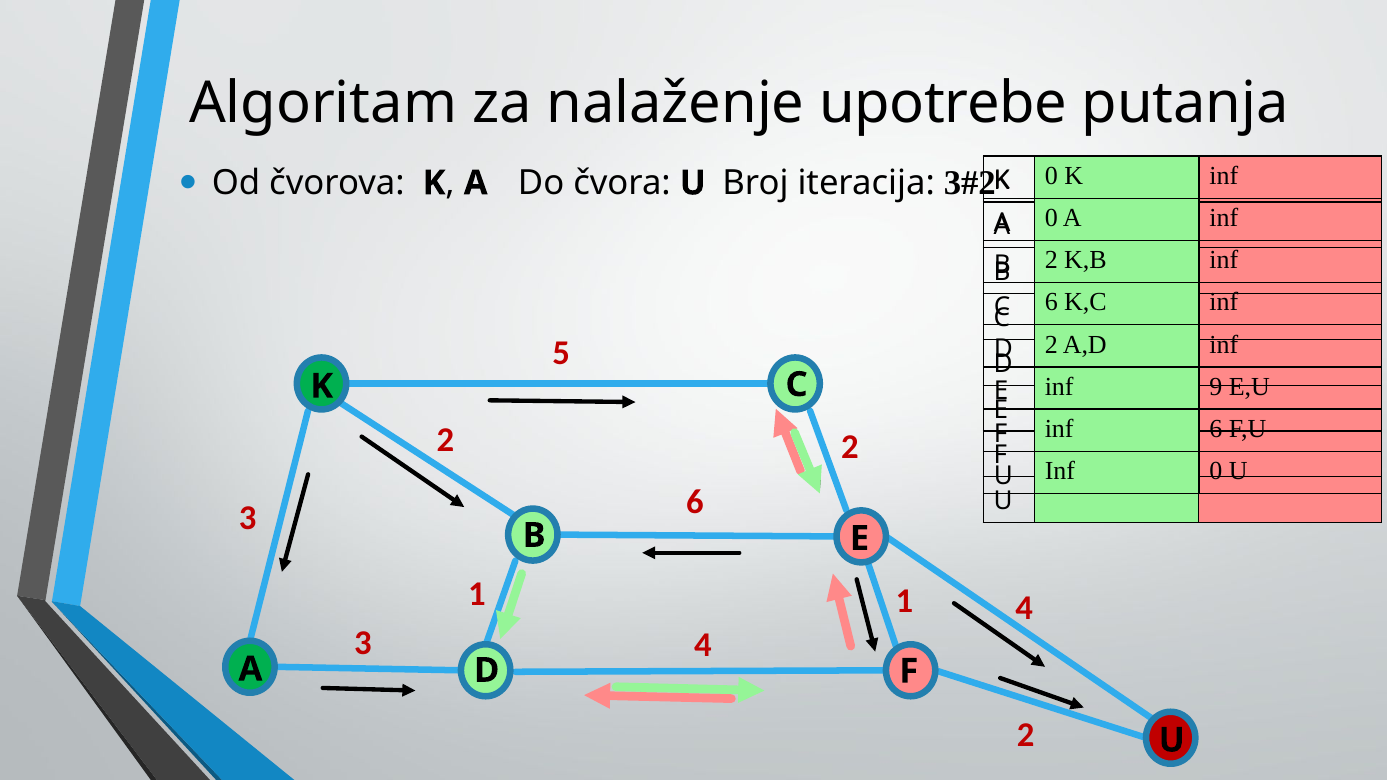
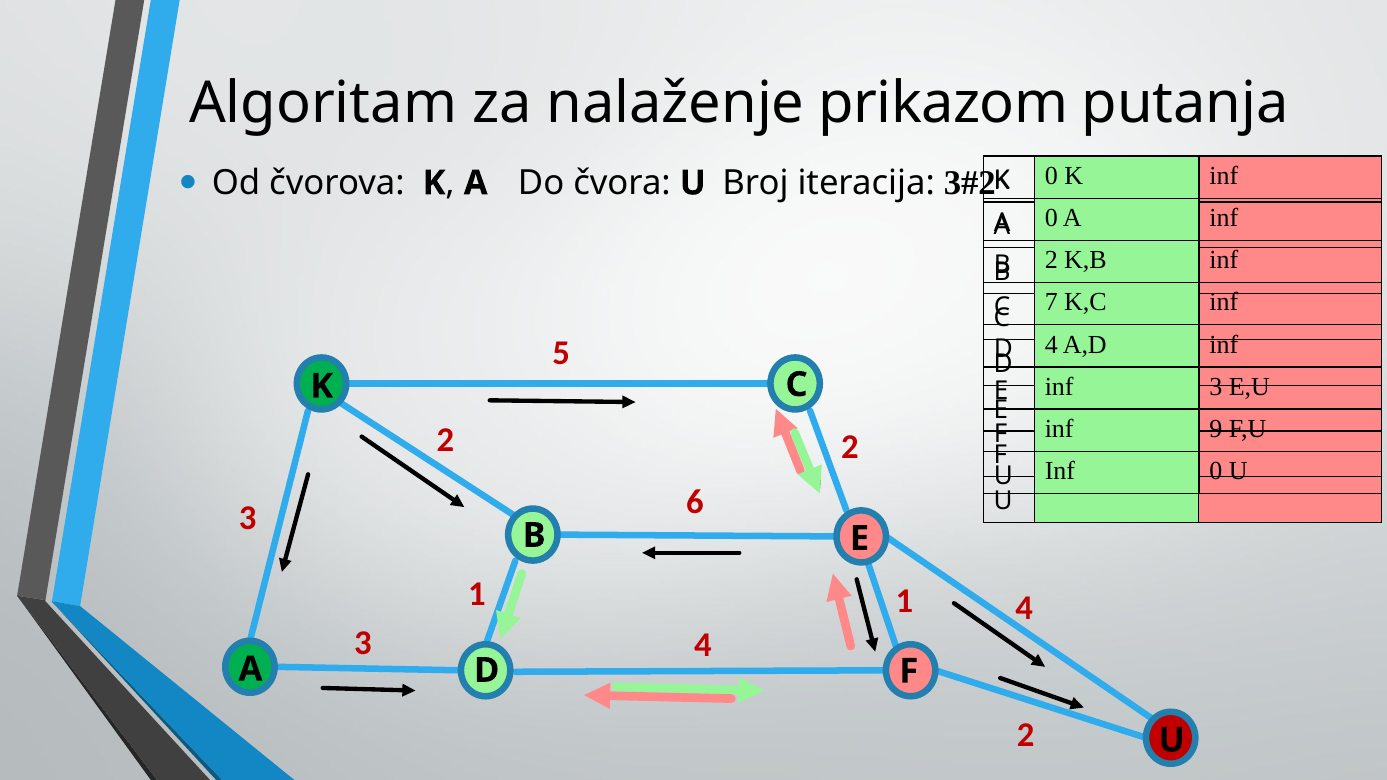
upotrebe: upotrebe -> prikazom
6 at (1051, 302): 6 -> 7
2 at (1051, 345): 2 -> 4
inf 9: 9 -> 3
inf 6: 6 -> 9
